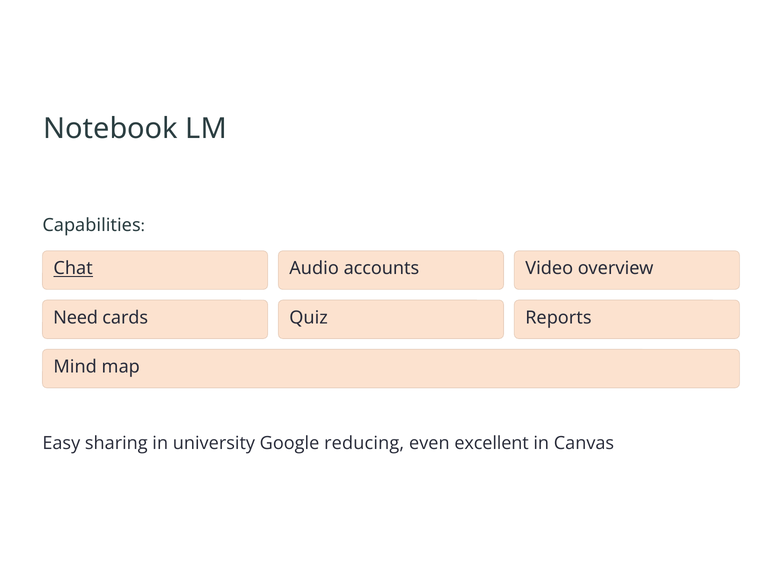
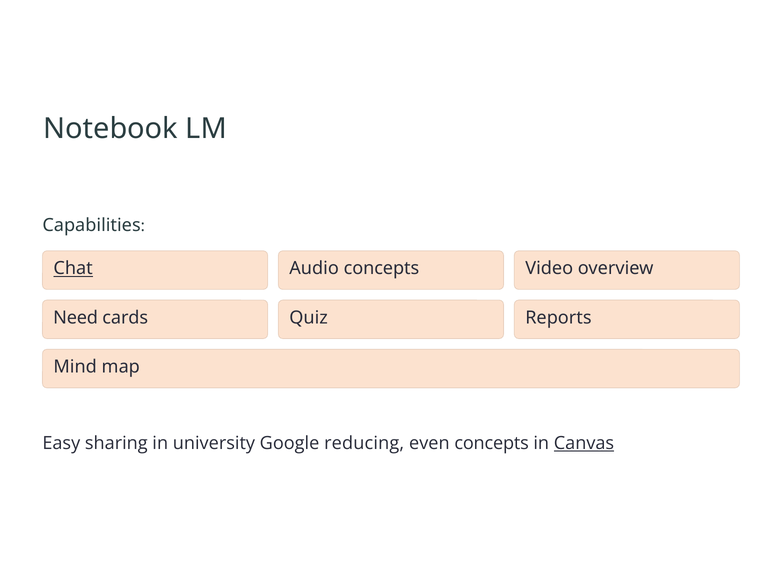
Audio accounts: accounts -> concepts
even excellent: excellent -> concepts
Canvas underline: none -> present
